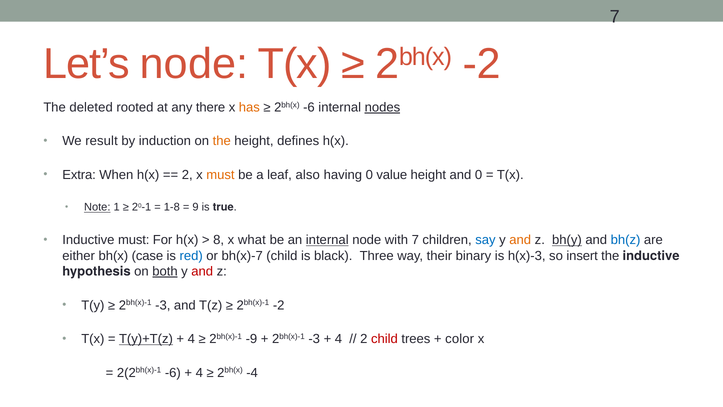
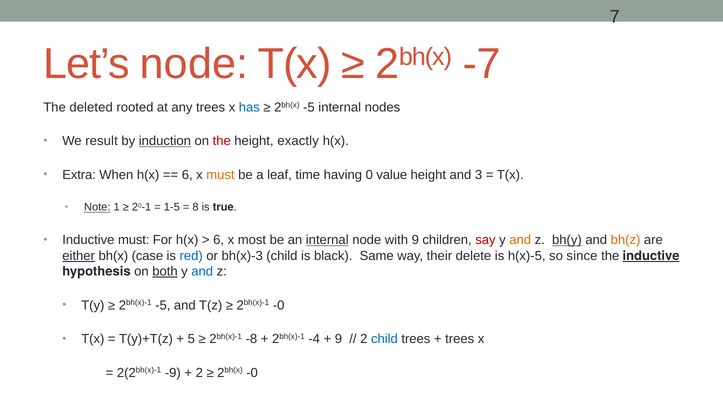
2bh(x -2: -2 -> -7
any there: there -> trees
has colour: orange -> blue
2bh(x -6: -6 -> -5
nodes underline: present -> none
induction underline: none -> present
the at (222, 141) colour: orange -> red
defines: defines -> exactly
2 at (187, 175): 2 -> 6
also: also -> time
and 0: 0 -> 3
1-8: 1-8 -> 1-5
9: 9 -> 8
8 at (219, 240): 8 -> 6
what: what -> most
with 7: 7 -> 9
say colour: blue -> red
bh(z colour: blue -> orange
either underline: none -> present
bh(x)-7: bh(x)-7 -> bh(x)-3
Three: Three -> Same
binary: binary -> delete
h(x)-3: h(x)-3 -> h(x)-5
insert: insert -> since
inductive at (651, 256) underline: none -> present
and at (202, 271) colour: red -> blue
-3 at (163, 305): -3 -> -5
2bh(x)-1 -2: -2 -> -0
T(y)+T(z underline: present -> none
4 at (191, 339): 4 -> 5
-9: -9 -> -8
-3 at (314, 339): -3 -> -4
4 at (338, 339): 4 -> 9
child at (384, 339) colour: red -> blue
color at (460, 339): color -> trees
2(2bh(x)-1 -6: -6 -> -9
4 at (199, 373): 4 -> 2
2bh(x -4: -4 -> -0
